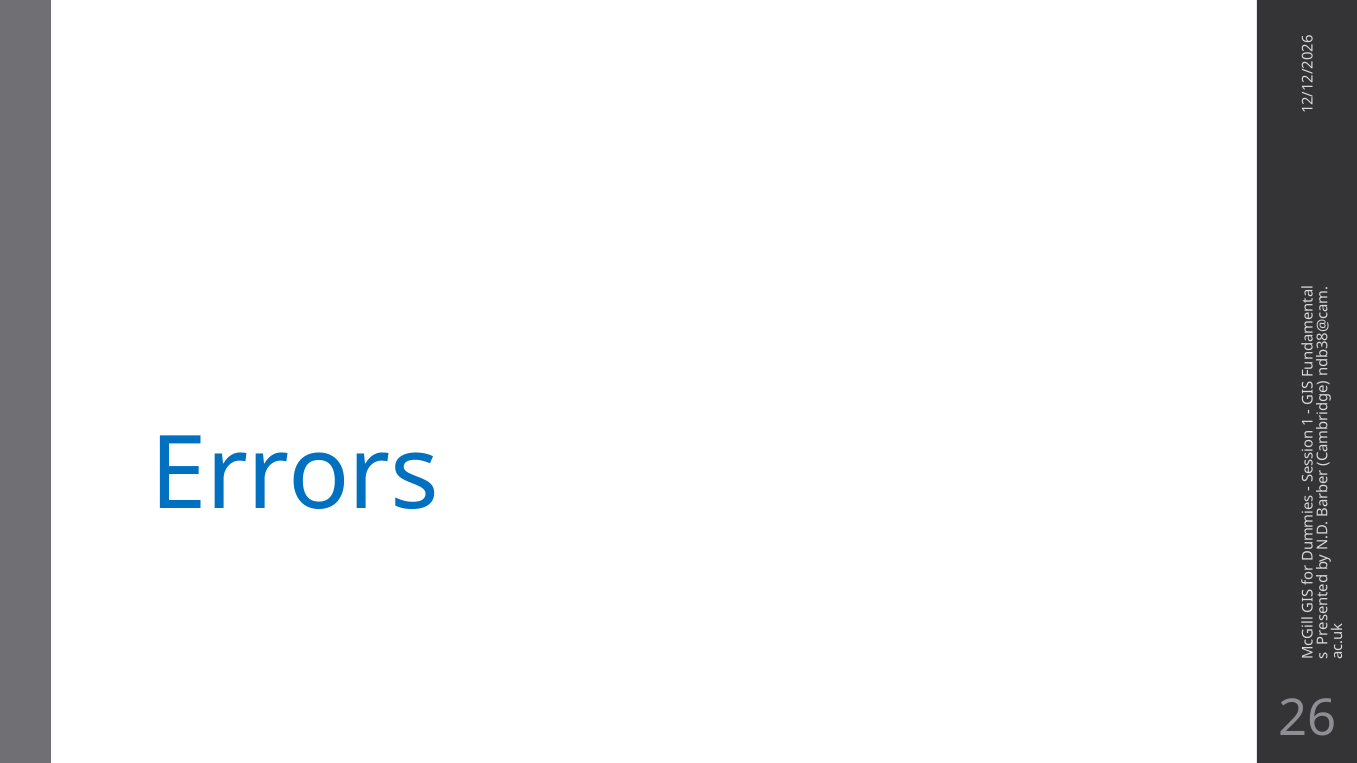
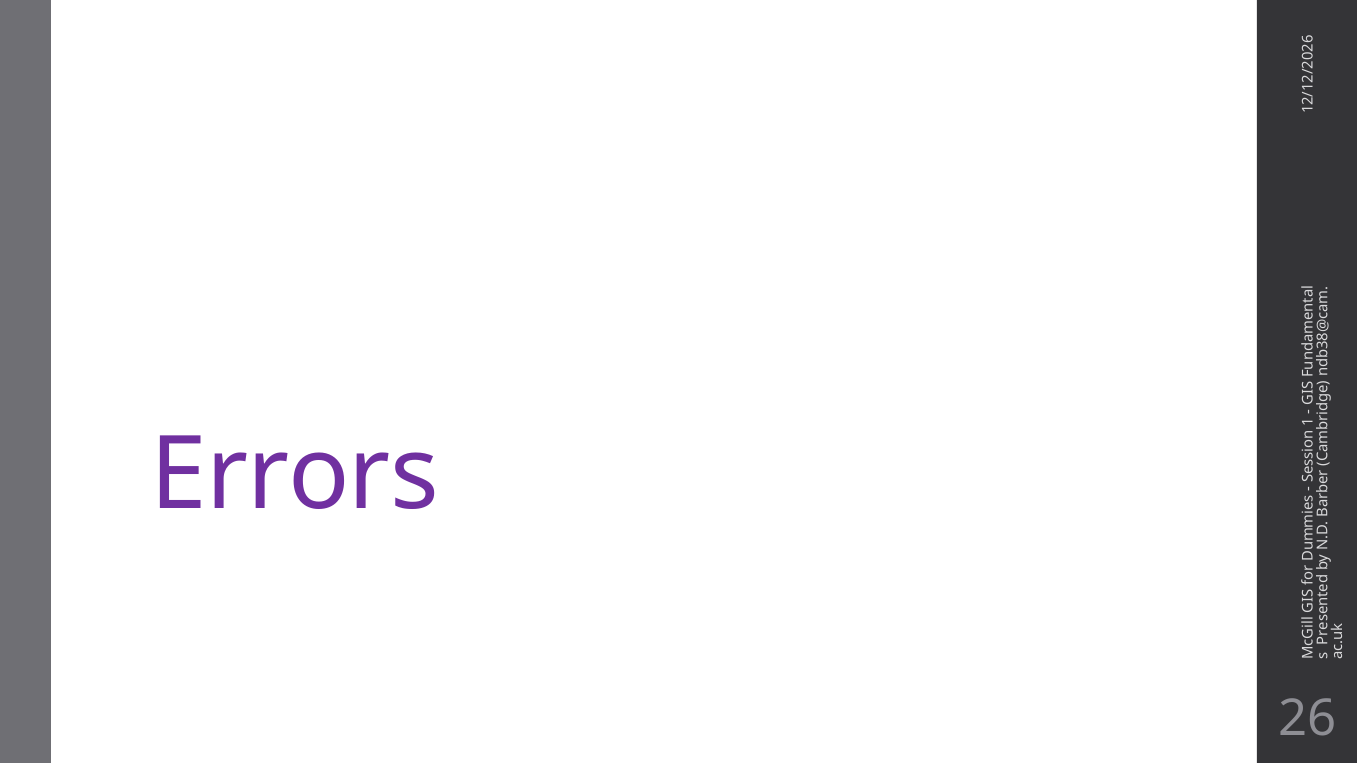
Errors colour: blue -> purple
